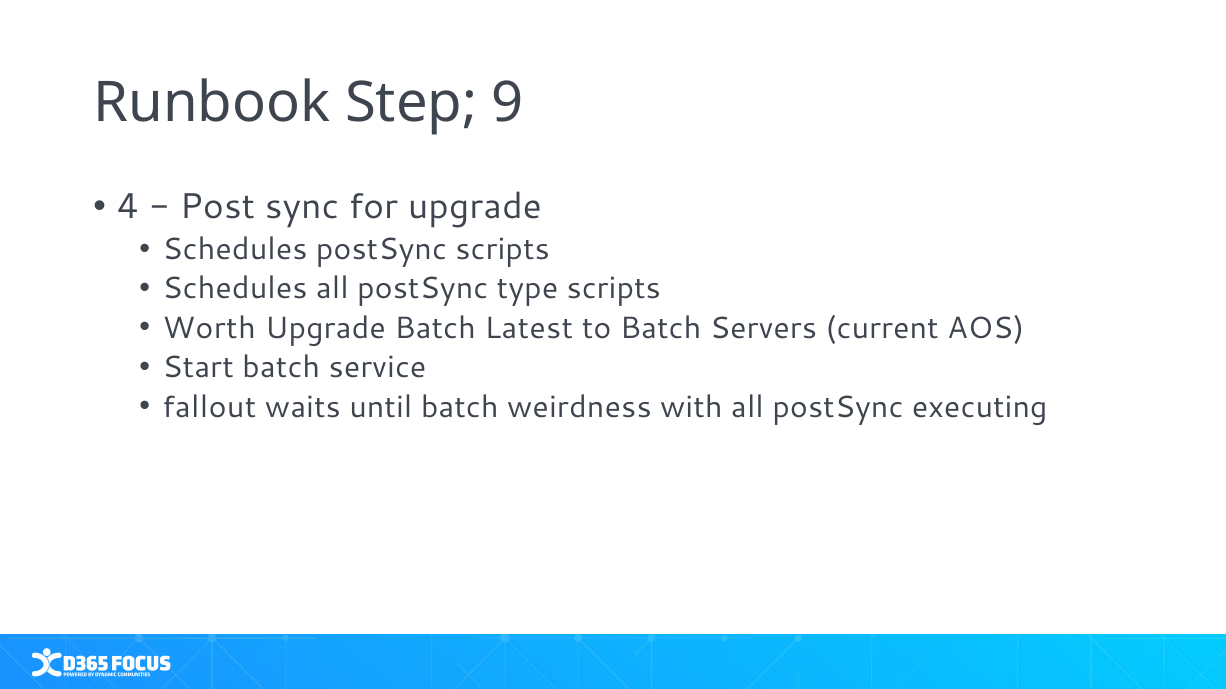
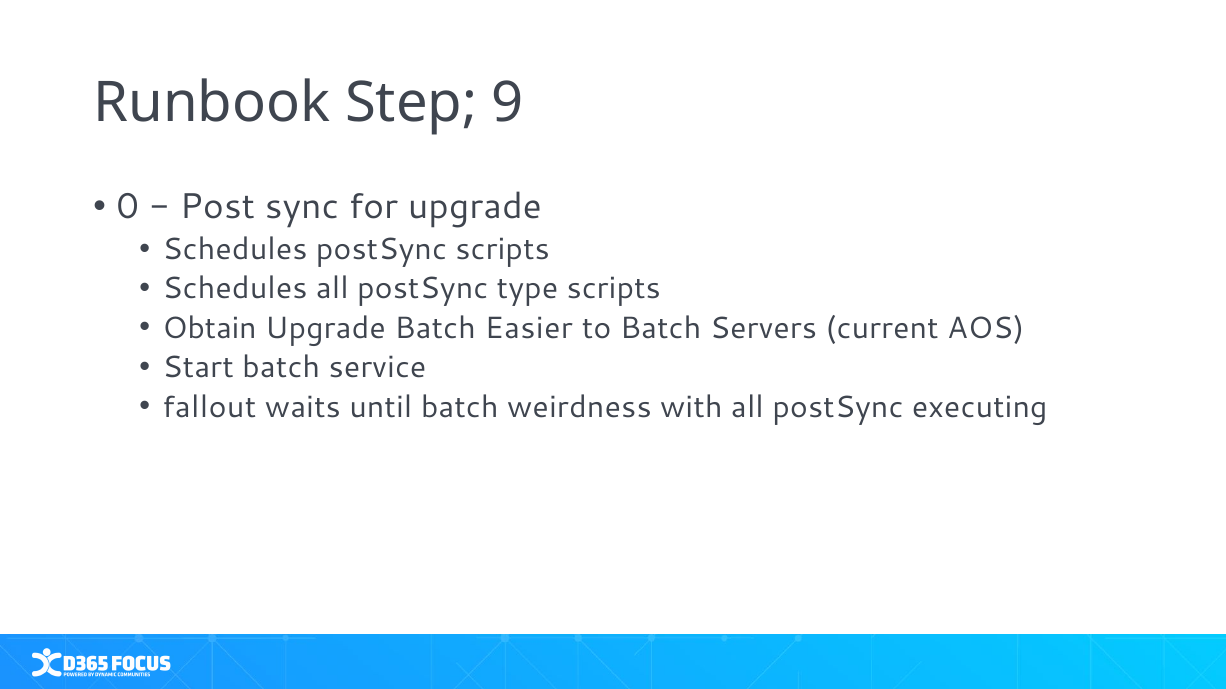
4: 4 -> 0
Worth: Worth -> Obtain
Latest: Latest -> Easier
